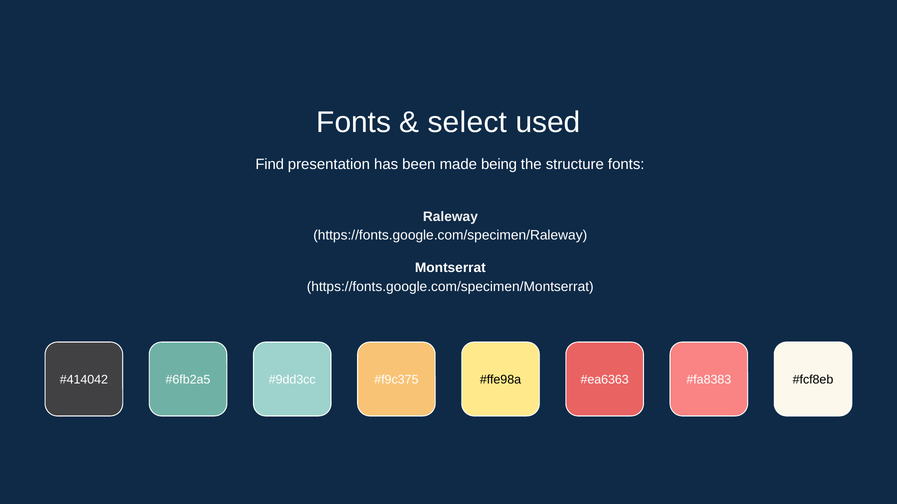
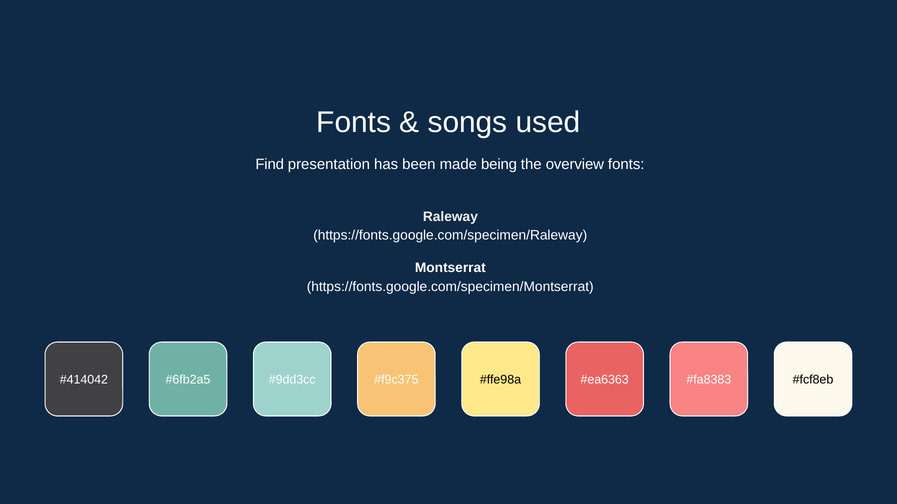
select: select -> songs
structure: structure -> overview
